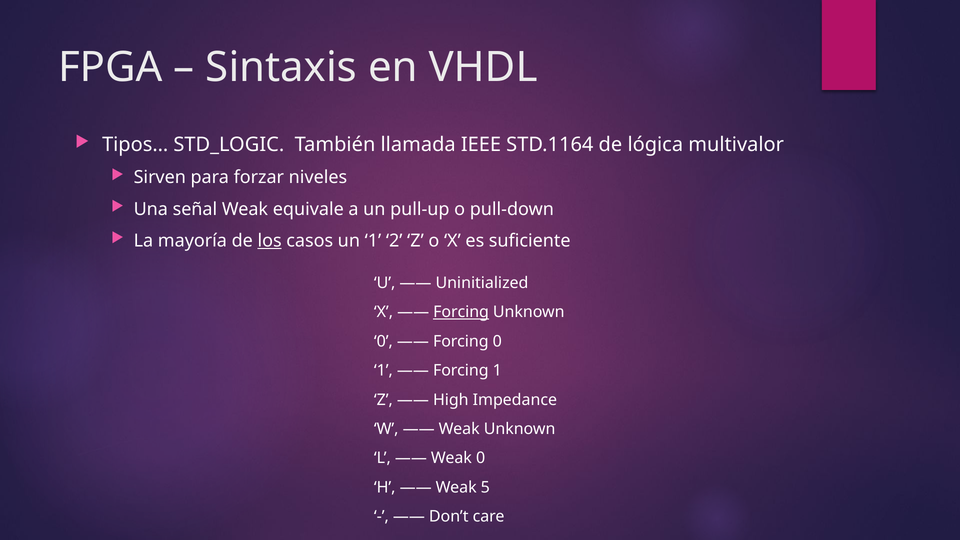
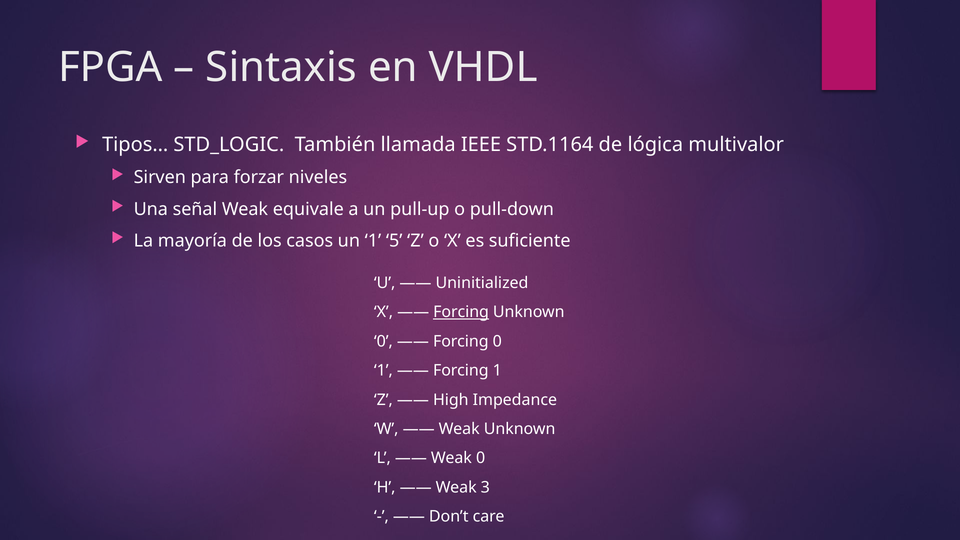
los underline: present -> none
2: 2 -> 5
5: 5 -> 3
